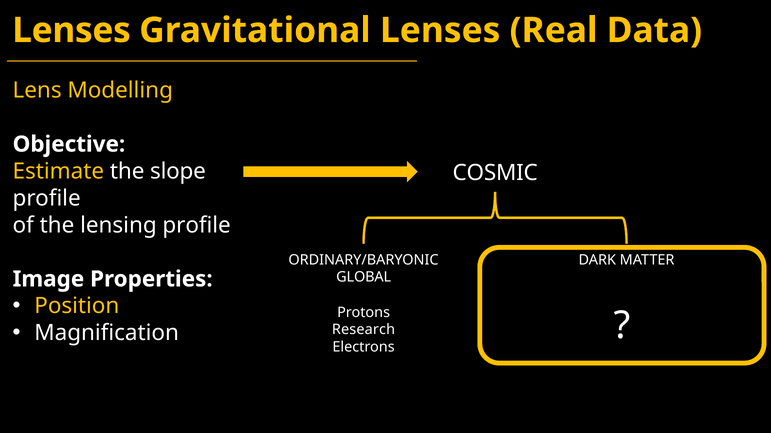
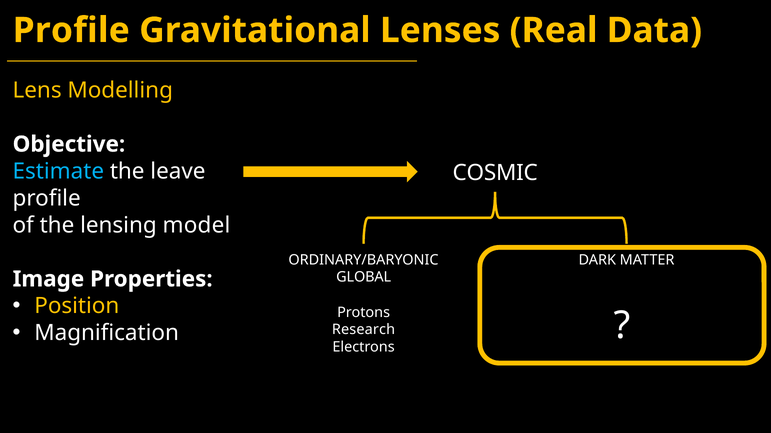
Lenses at (72, 30): Lenses -> Profile
Estimate colour: yellow -> light blue
slope: slope -> leave
lensing profile: profile -> model
